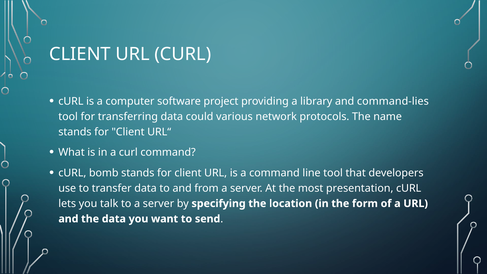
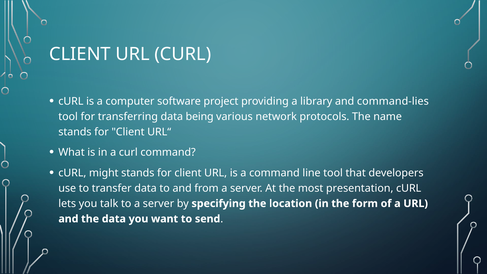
could: could -> being
bomb: bomb -> might
